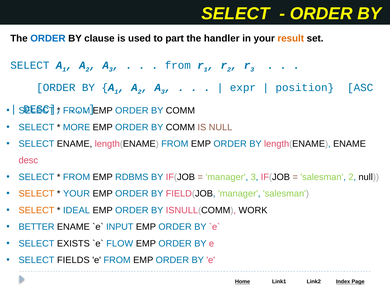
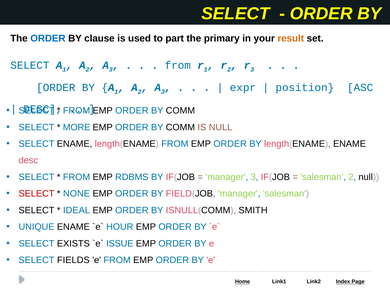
handler: handler -> primary
SELECT at (36, 193) colour: orange -> red
YOUR at (77, 193): YOUR -> NONE
SELECT at (36, 210) colour: orange -> black
WORK: WORK -> SMITH
BETTER: BETTER -> UNIQUE
INPUT: INPUT -> HOUR
FLOW: FLOW -> ISSUE
